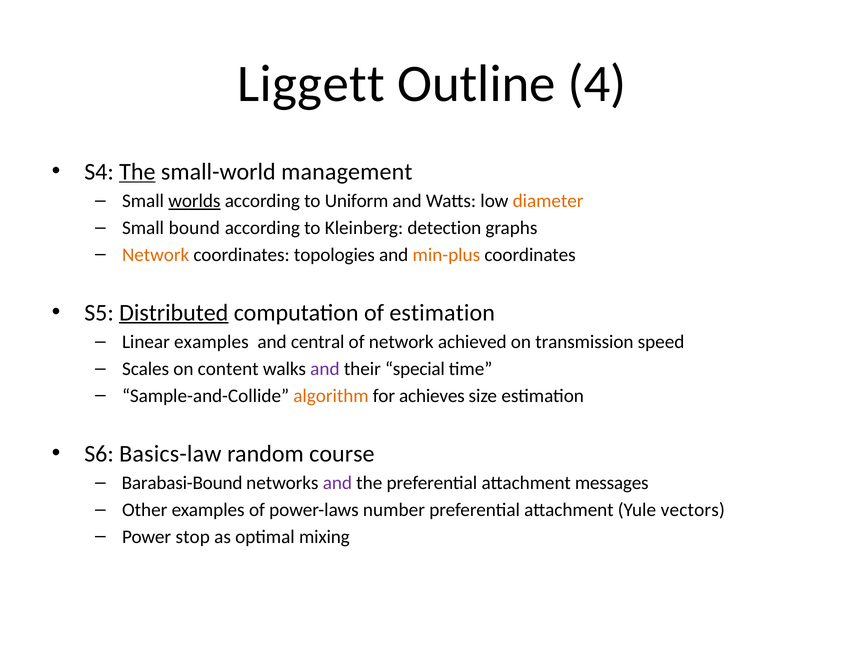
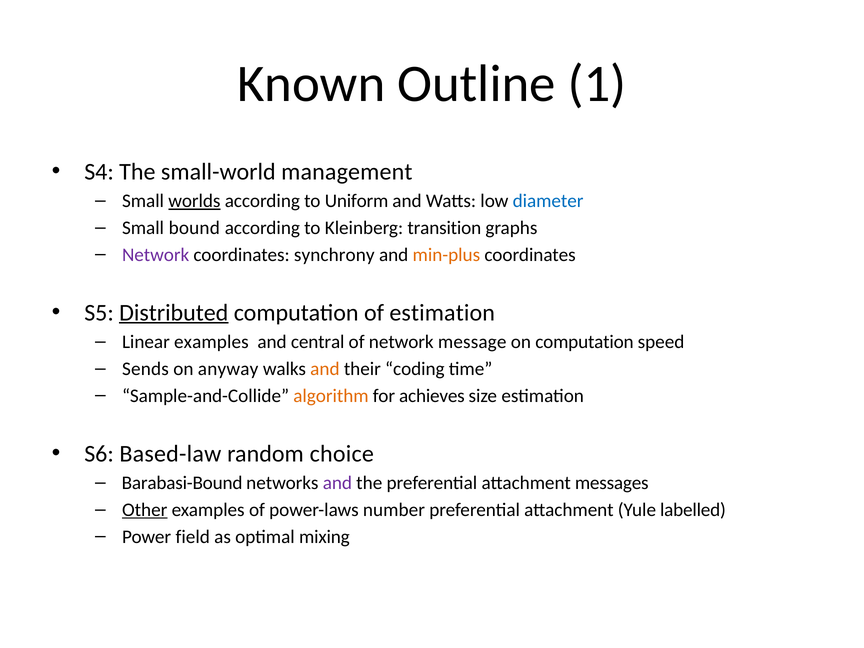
Liggett: Liggett -> Known
4: 4 -> 1
The at (137, 172) underline: present -> none
diameter colour: orange -> blue
detection: detection -> transition
Network at (156, 255) colour: orange -> purple
topologies: topologies -> synchrony
achieved: achieved -> message
on transmission: transmission -> computation
Scales: Scales -> Sends
content: content -> anyway
and at (325, 369) colour: purple -> orange
special: special -> coding
Basics-law: Basics-law -> Based-law
course: course -> choice
Other underline: none -> present
vectors: vectors -> labelled
stop: stop -> field
